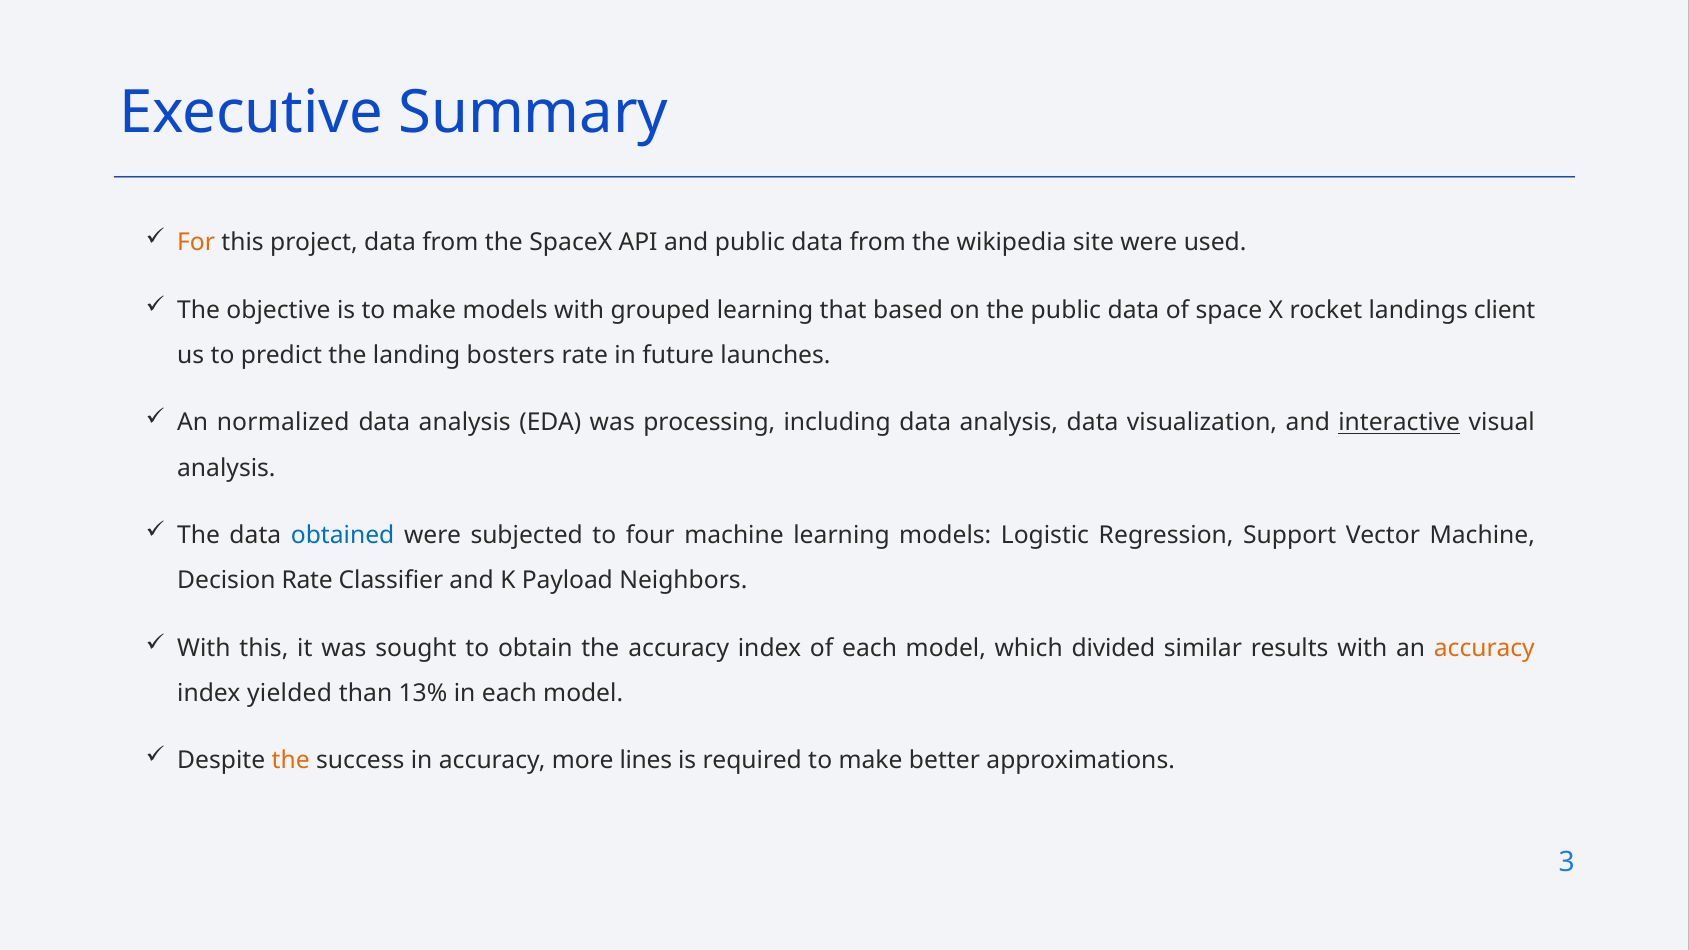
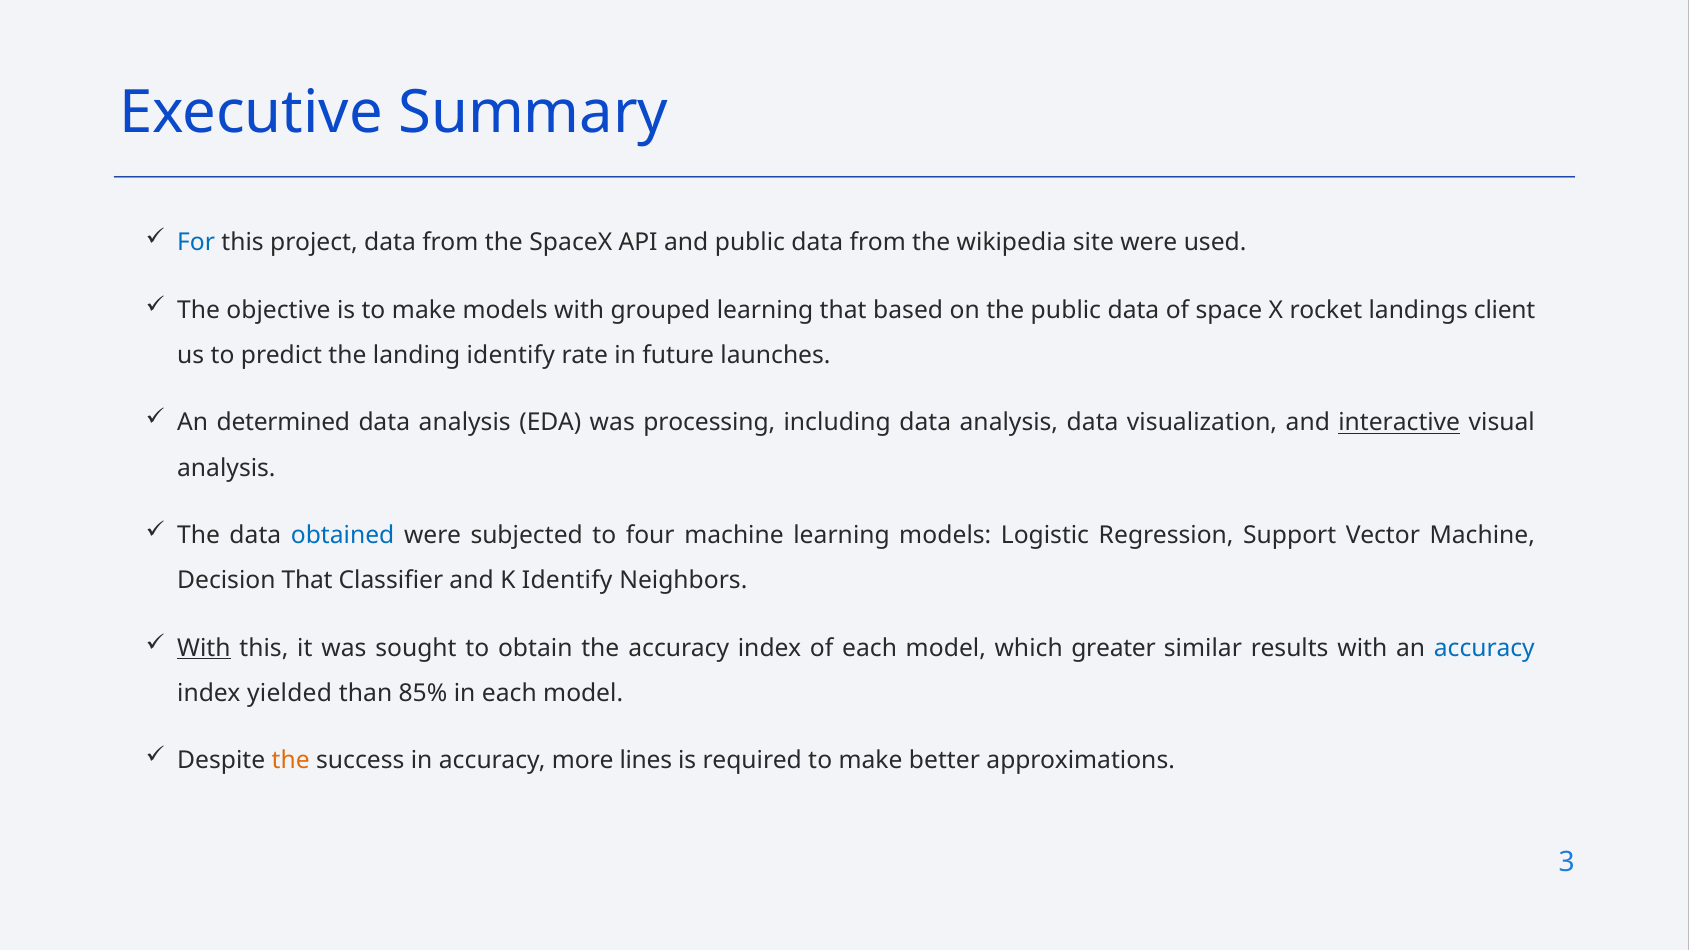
For colour: orange -> blue
landing bosters: bosters -> identify
normalized: normalized -> determined
Decision Rate: Rate -> That
K Payload: Payload -> Identify
With at (204, 648) underline: none -> present
divided: divided -> greater
accuracy at (1484, 648) colour: orange -> blue
13%: 13% -> 85%
